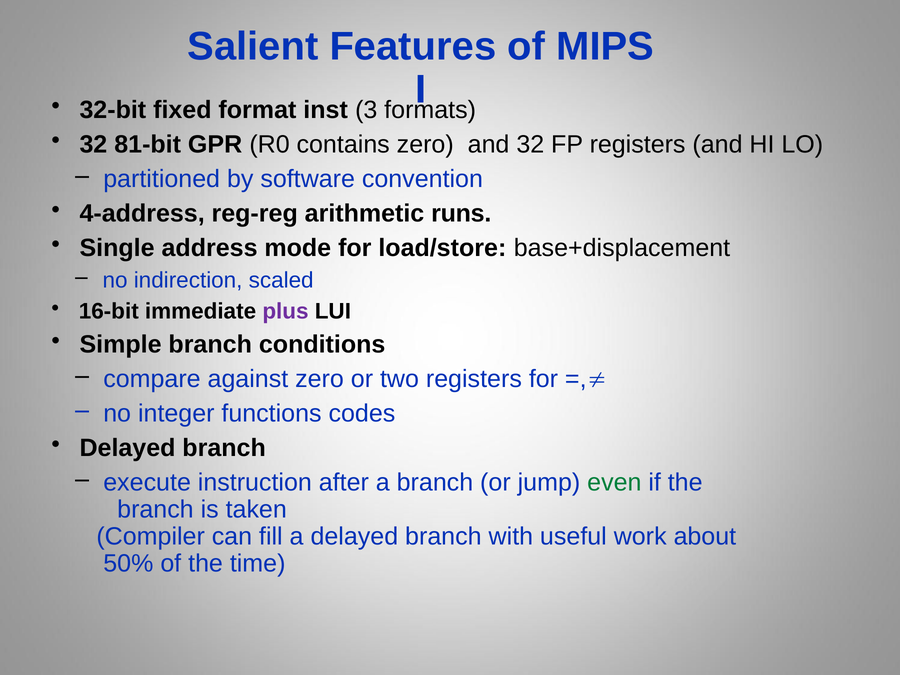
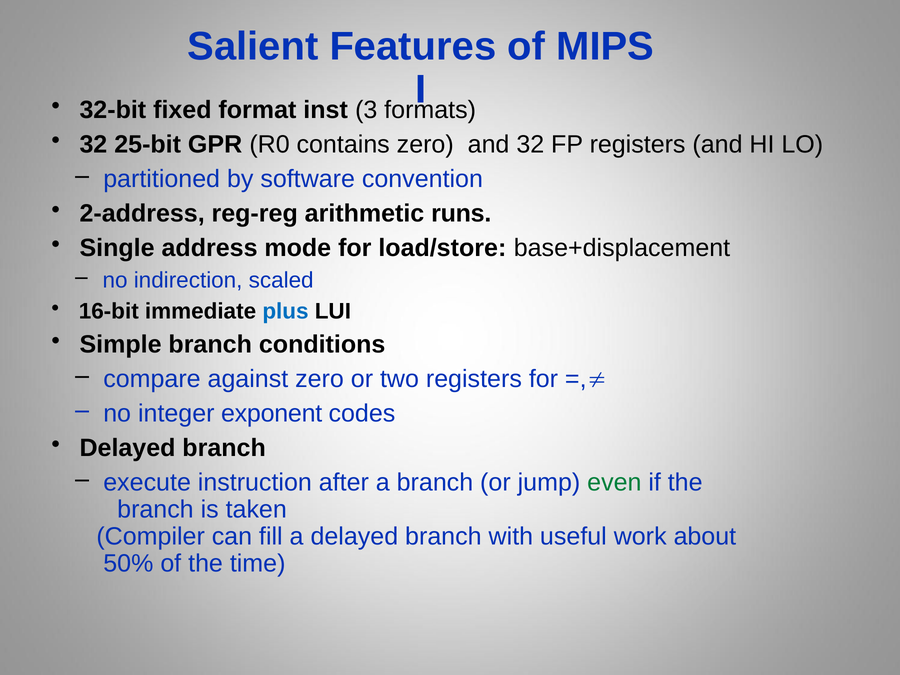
81-bit: 81-bit -> 25-bit
4-address: 4-address -> 2-address
plus colour: purple -> blue
functions: functions -> exponent
